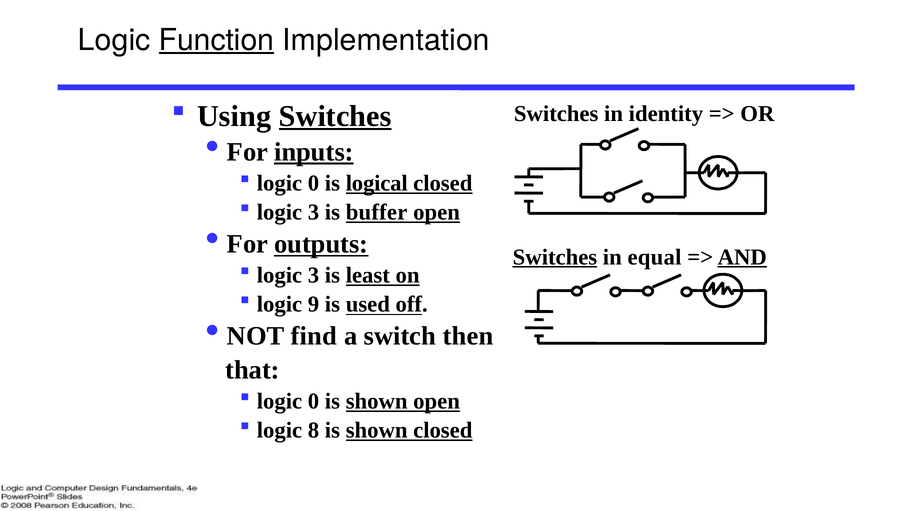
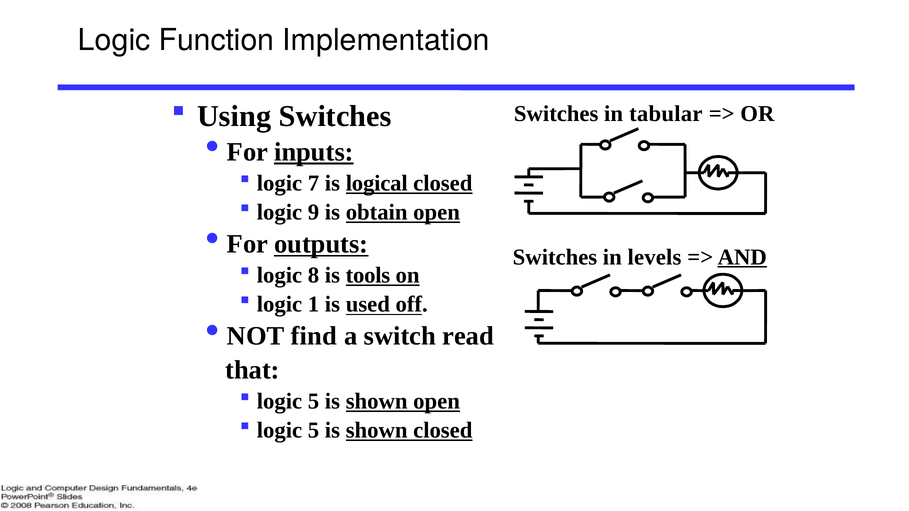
Function underline: present -> none
Switches at (335, 116) underline: present -> none
identity: identity -> tabular
0 at (313, 183): 0 -> 7
3 at (313, 212): 3 -> 9
buffer: buffer -> obtain
Switches at (555, 257) underline: present -> none
equal: equal -> levels
3 at (313, 275): 3 -> 8
least: least -> tools
9: 9 -> 1
then: then -> read
0 at (313, 401): 0 -> 5
8 at (313, 431): 8 -> 5
